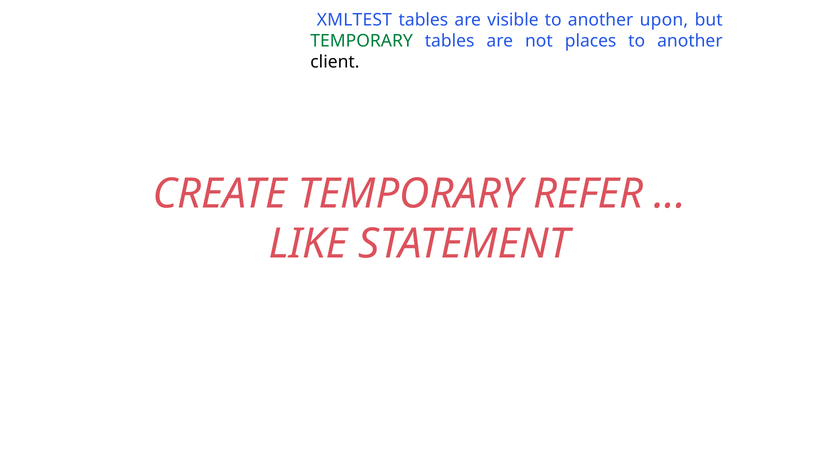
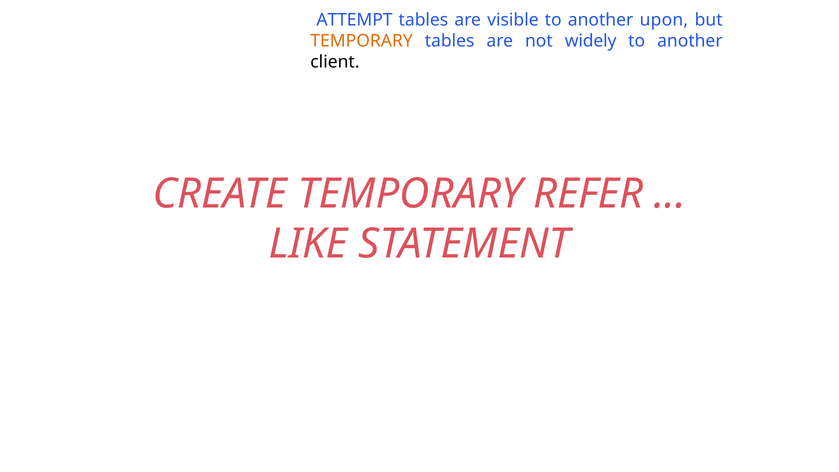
XMLTEST: XMLTEST -> ATTEMPT
TEMPORARY at (362, 41) colour: green -> orange
places: places -> widely
